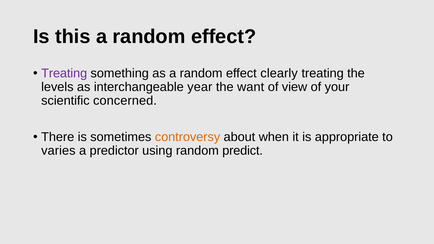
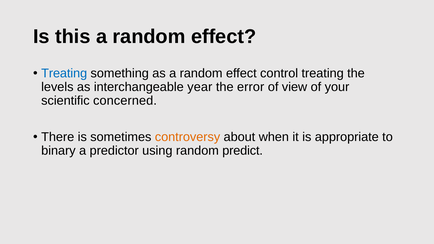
Treating at (64, 73) colour: purple -> blue
clearly: clearly -> control
want: want -> error
varies: varies -> binary
